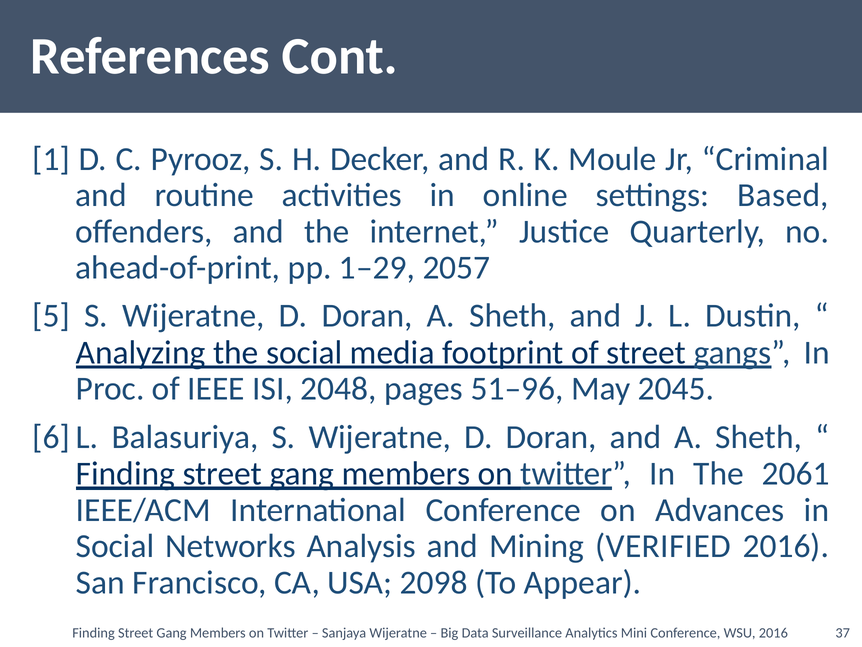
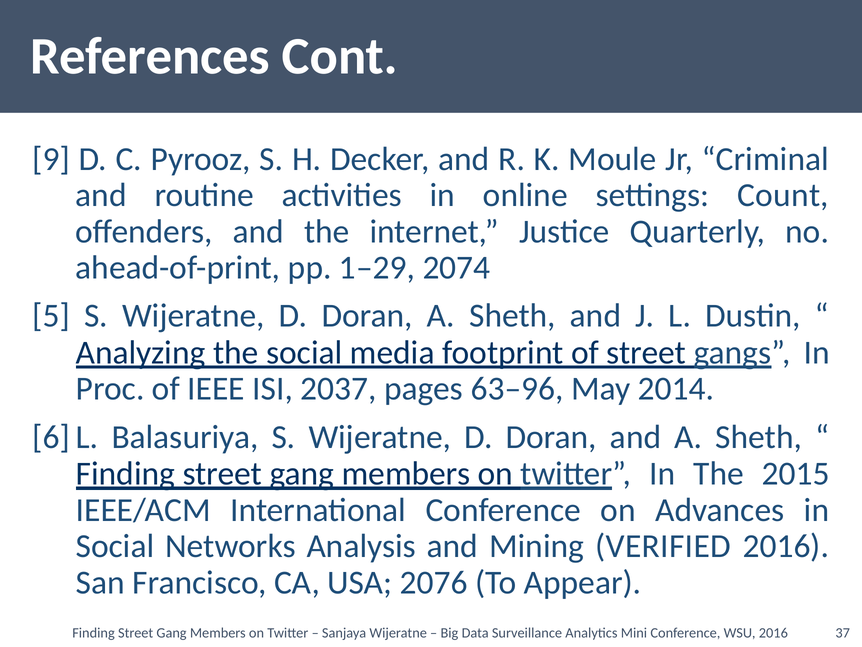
1: 1 -> 9
Based: Based -> Count
2057: 2057 -> 2074
2048: 2048 -> 2037
51–96: 51–96 -> 63–96
2045: 2045 -> 2014
2061: 2061 -> 2015
2098: 2098 -> 2076
